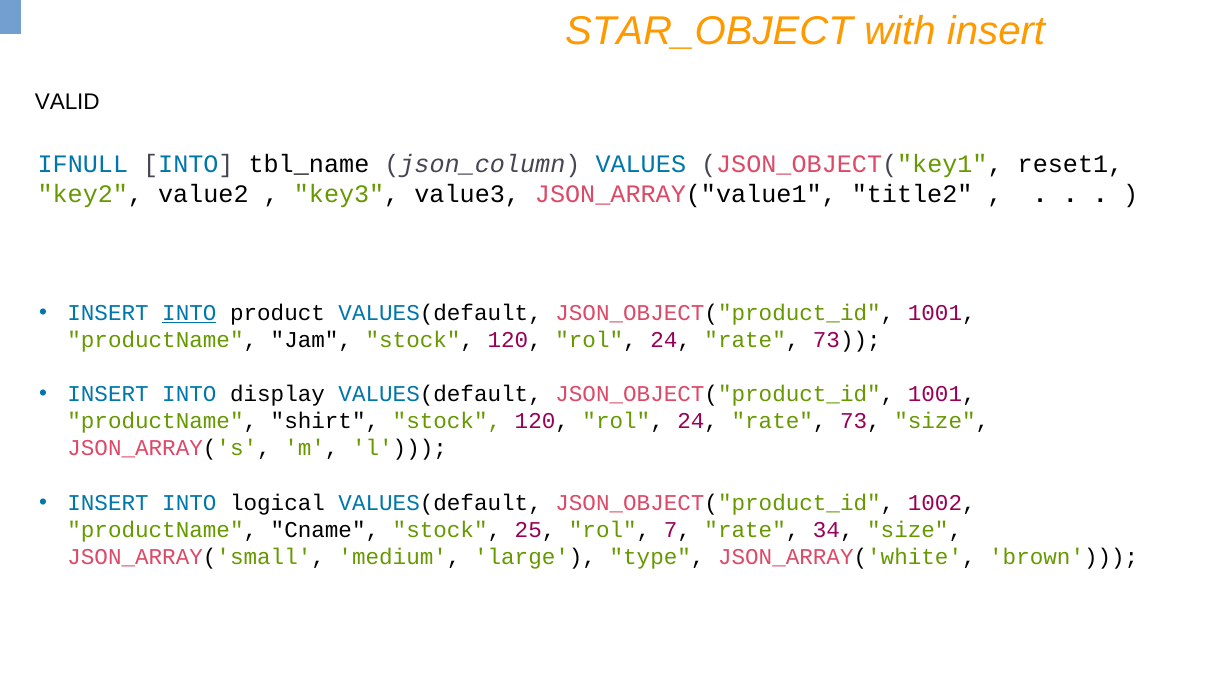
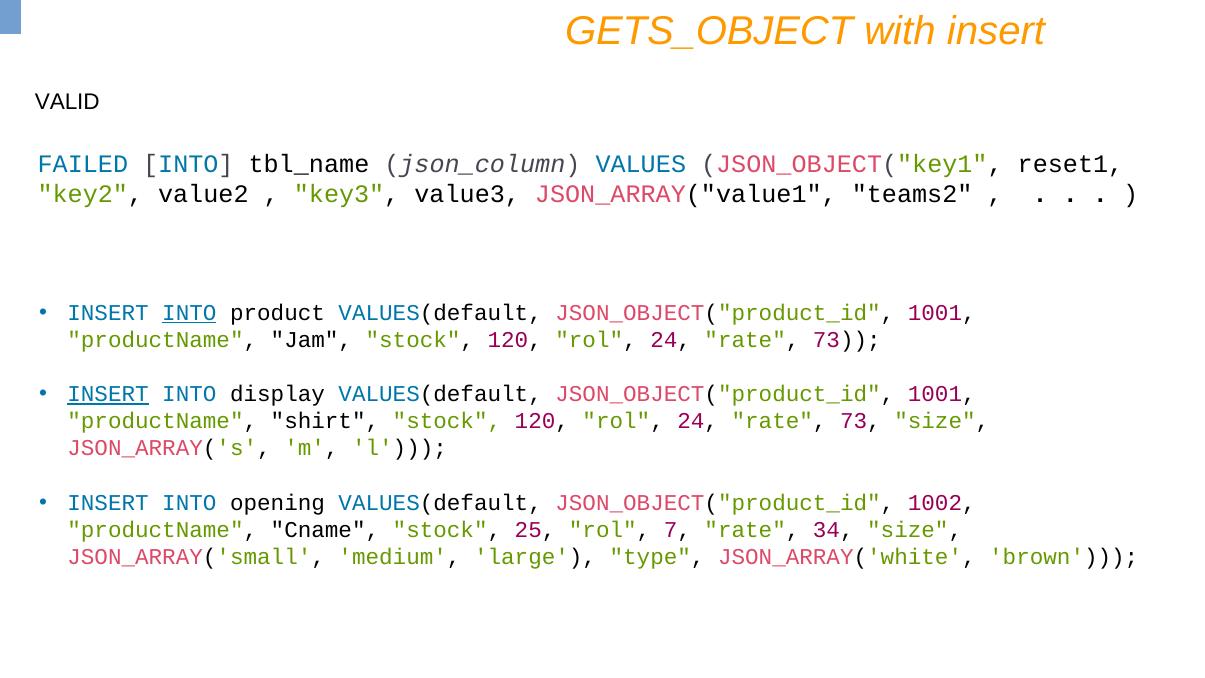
STAR_OBJECT: STAR_OBJECT -> GETS_OBJECT
IFNULL: IFNULL -> FAILED
title2: title2 -> teams2
INSERT at (108, 394) underline: none -> present
logical: logical -> opening
